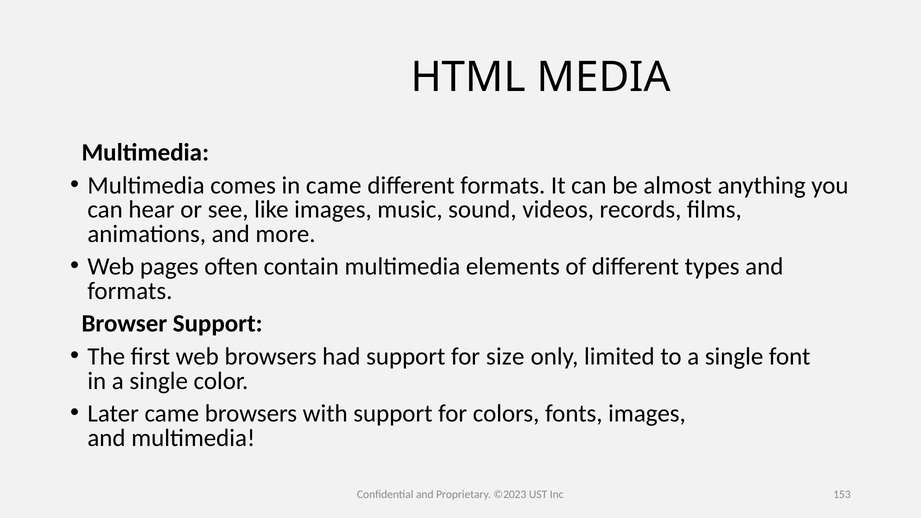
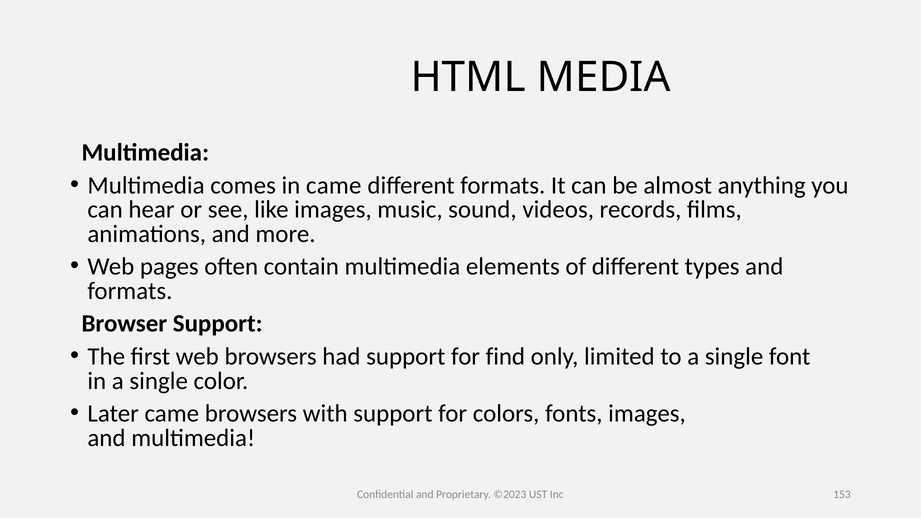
size: size -> find
